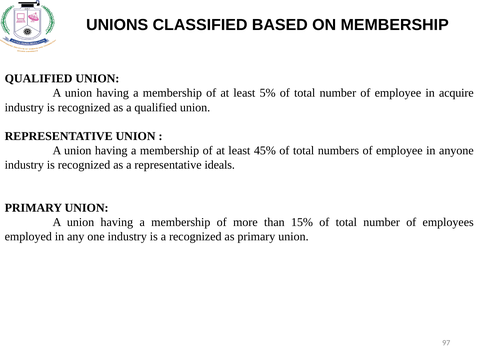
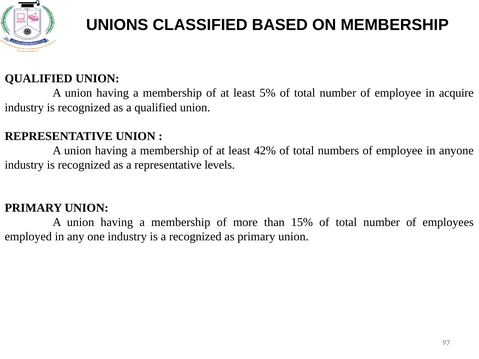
45%: 45% -> 42%
ideals: ideals -> levels
